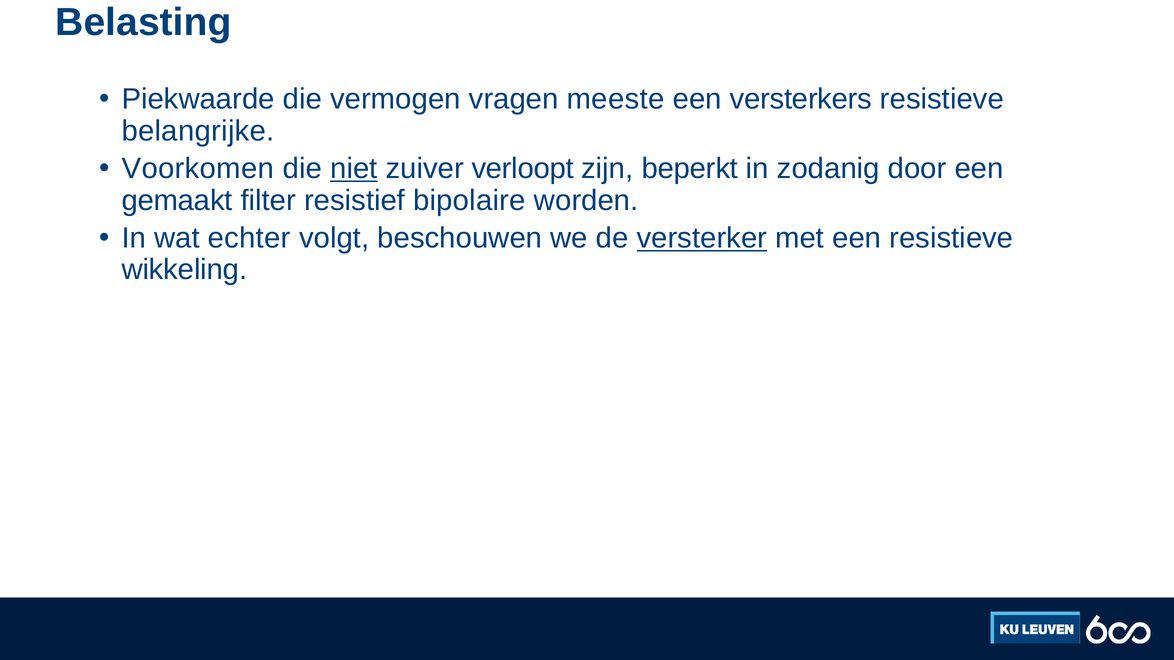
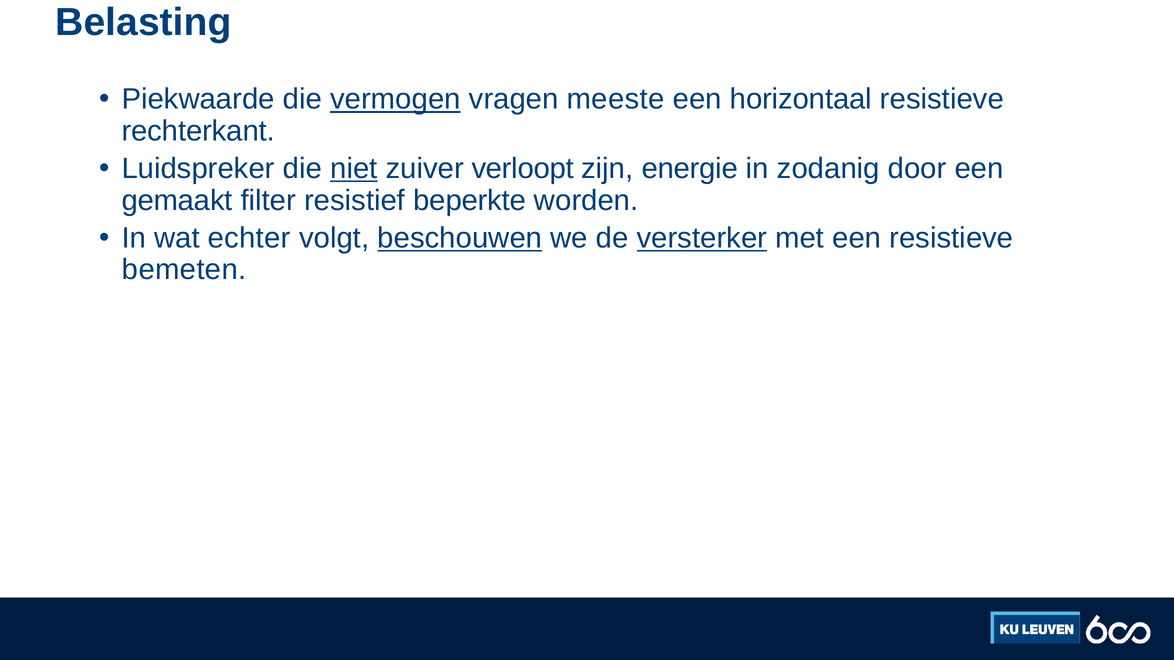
vermogen underline: none -> present
versterkers: versterkers -> horizontaal
belangrijke: belangrijke -> rechterkant
Voorkomen: Voorkomen -> Luidspreker
beperkt: beperkt -> energie
bipolaire: bipolaire -> beperkte
beschouwen underline: none -> present
wikkeling: wikkeling -> bemeten
